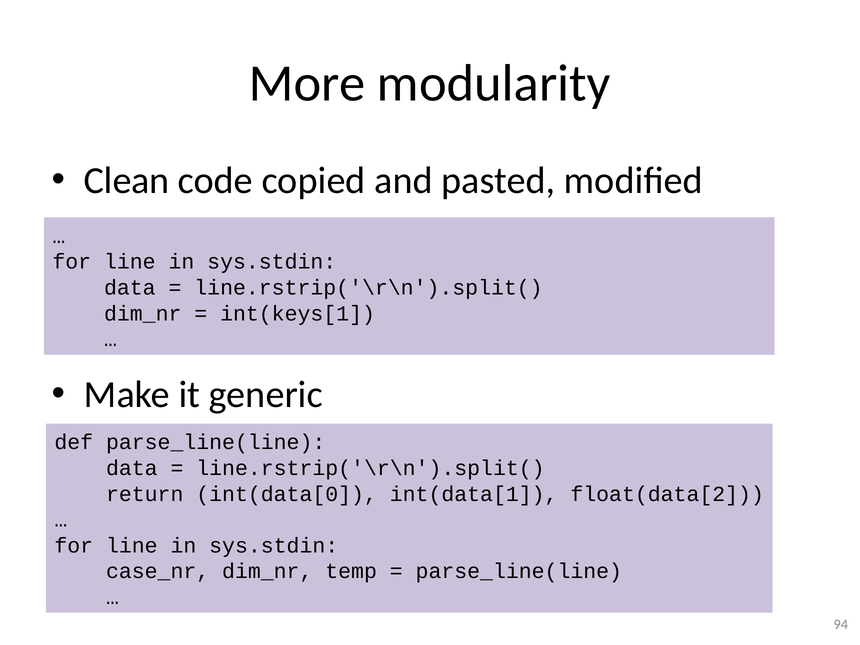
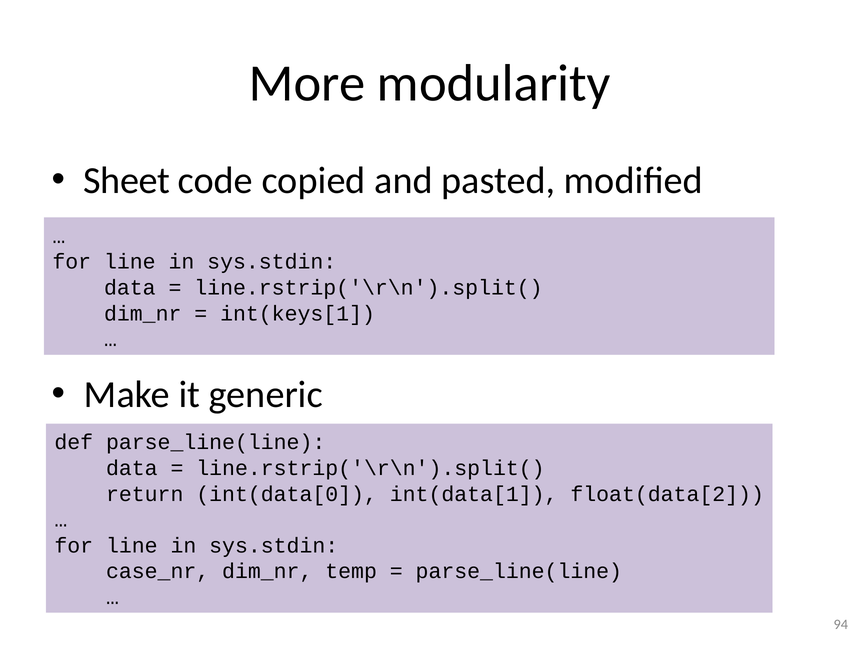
Clean: Clean -> Sheet
